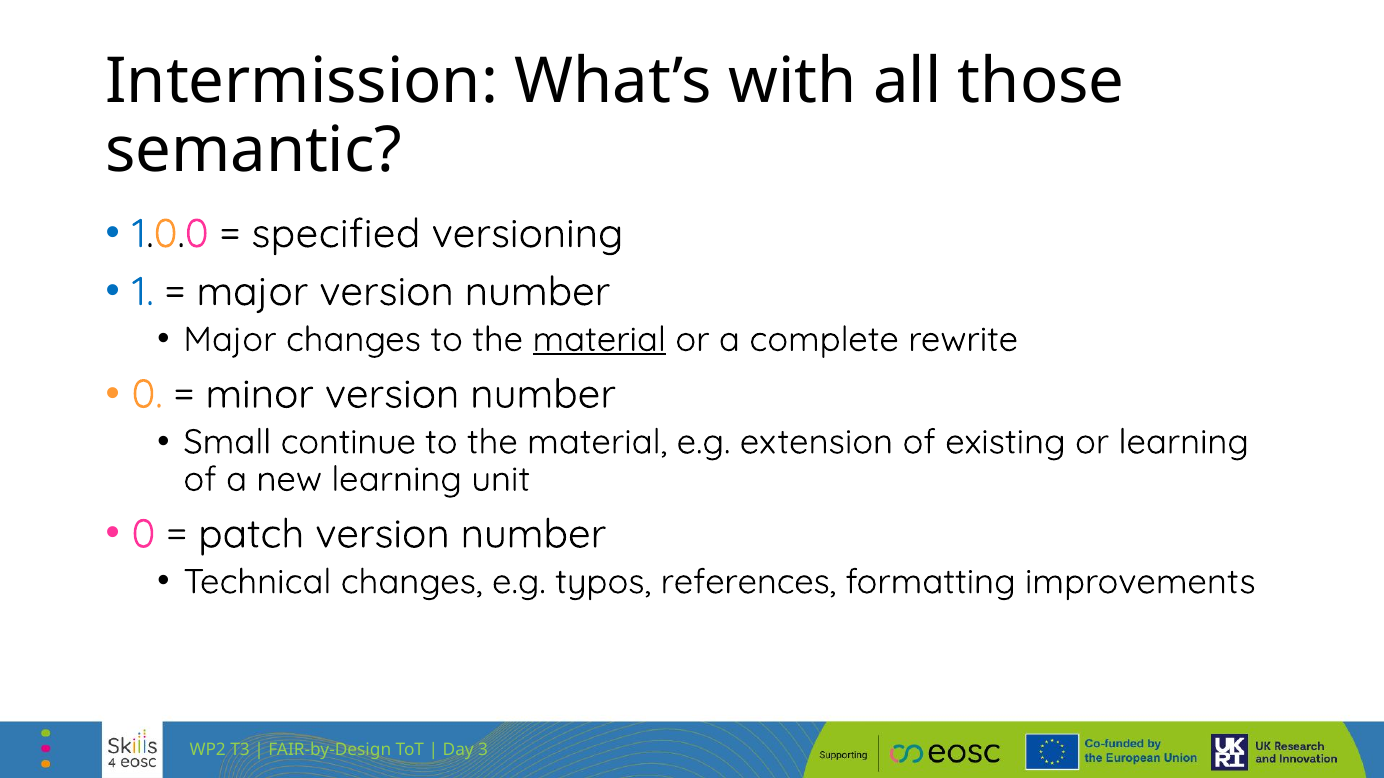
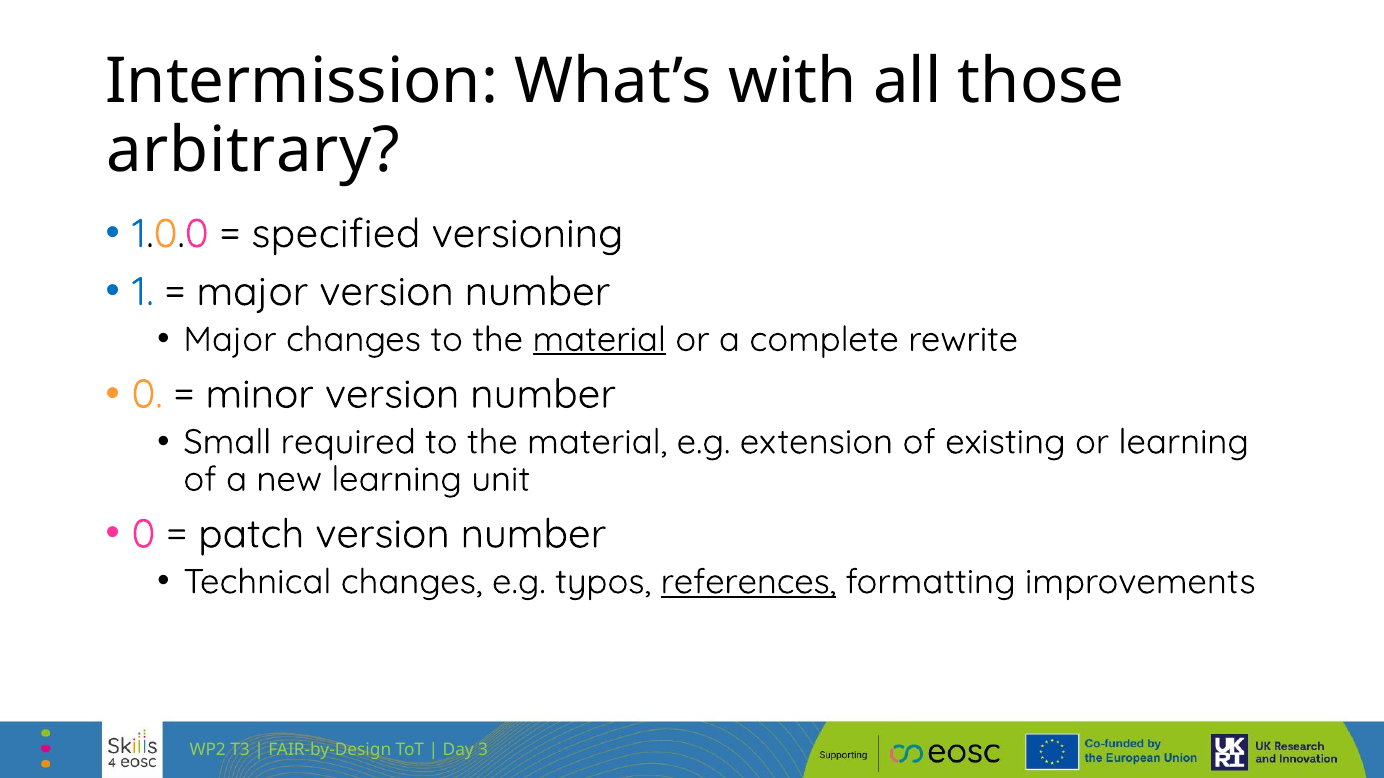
semantic: semantic -> arbitrary
continue: continue -> required
references underline: none -> present
